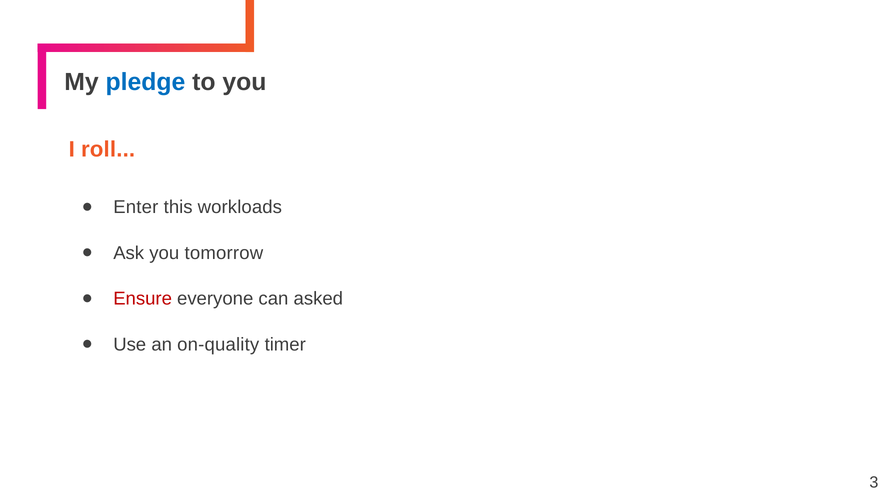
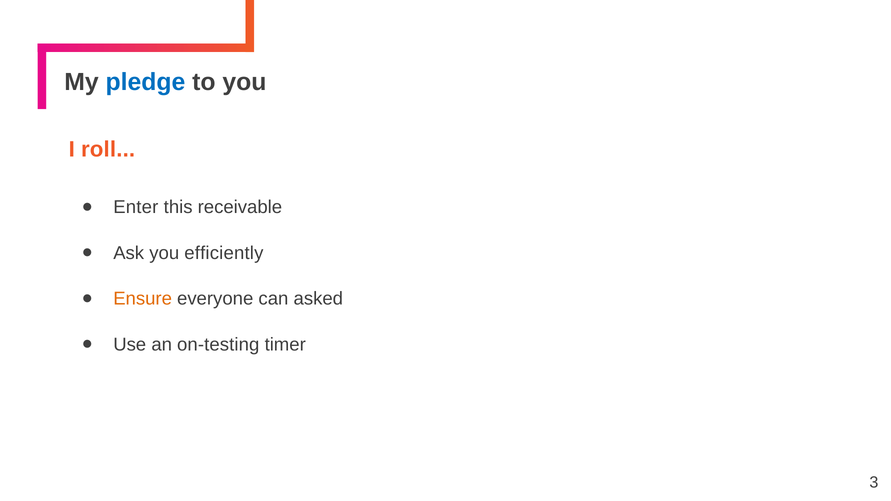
workloads: workloads -> receivable
tomorrow: tomorrow -> efficiently
Ensure colour: red -> orange
on-quality: on-quality -> on-testing
